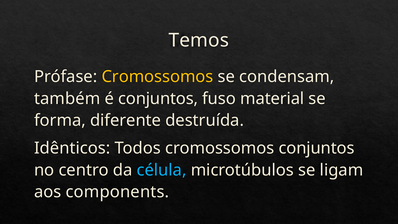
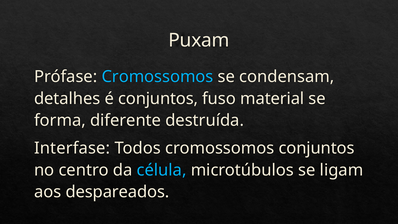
Temos: Temos -> Puxam
Cromossomos at (157, 77) colour: yellow -> light blue
também: também -> detalhes
Idênticos: Idênticos -> Interfase
components: components -> despareados
